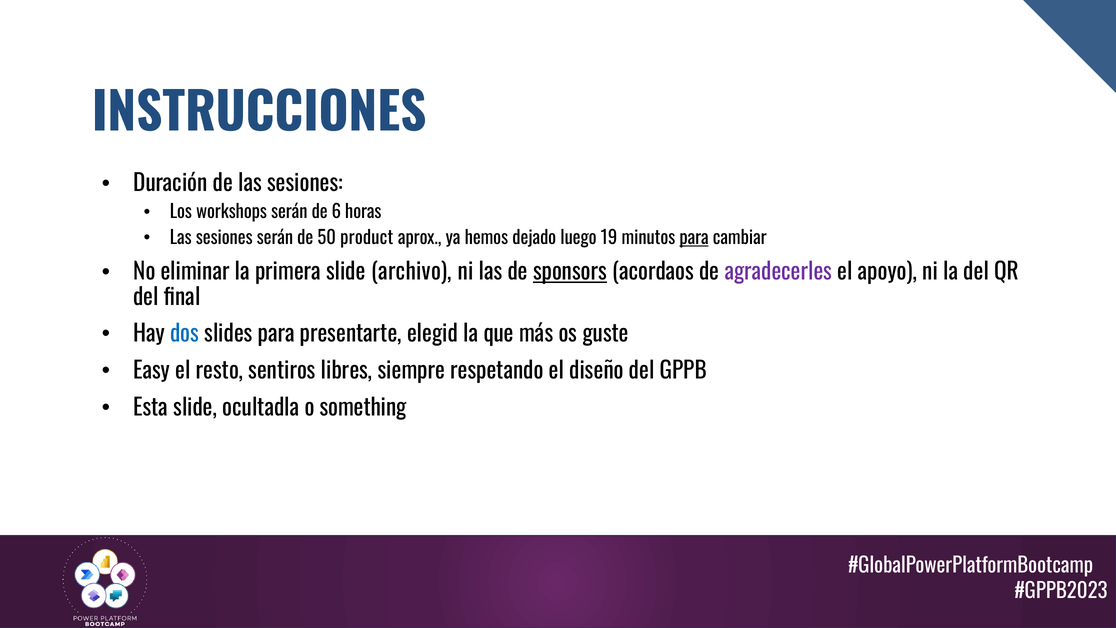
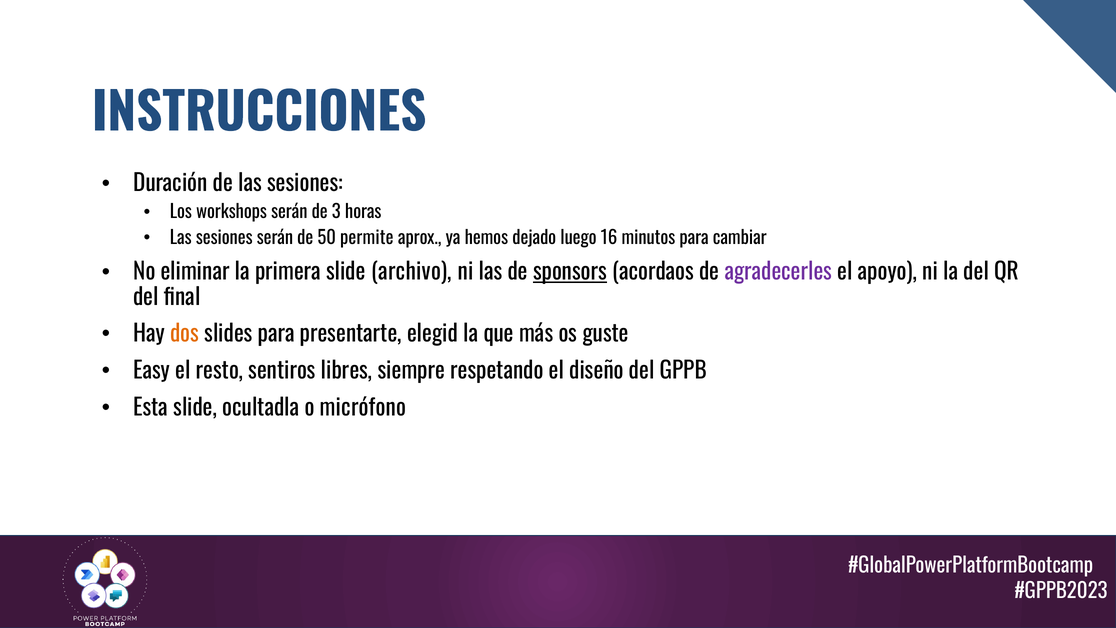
6: 6 -> 3
product: product -> permite
19: 19 -> 16
para at (694, 238) underline: present -> none
dos colour: blue -> orange
something: something -> micrófono
